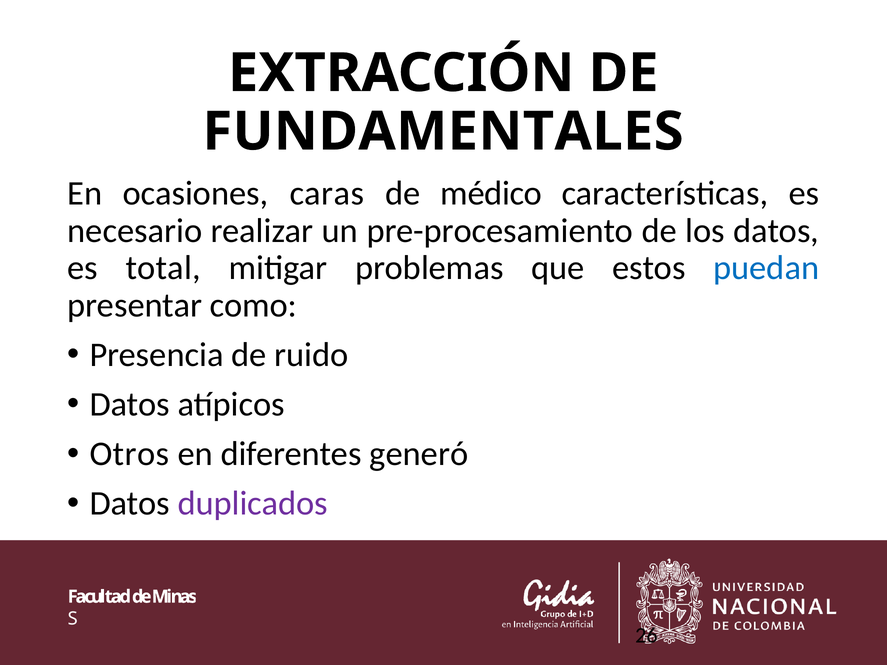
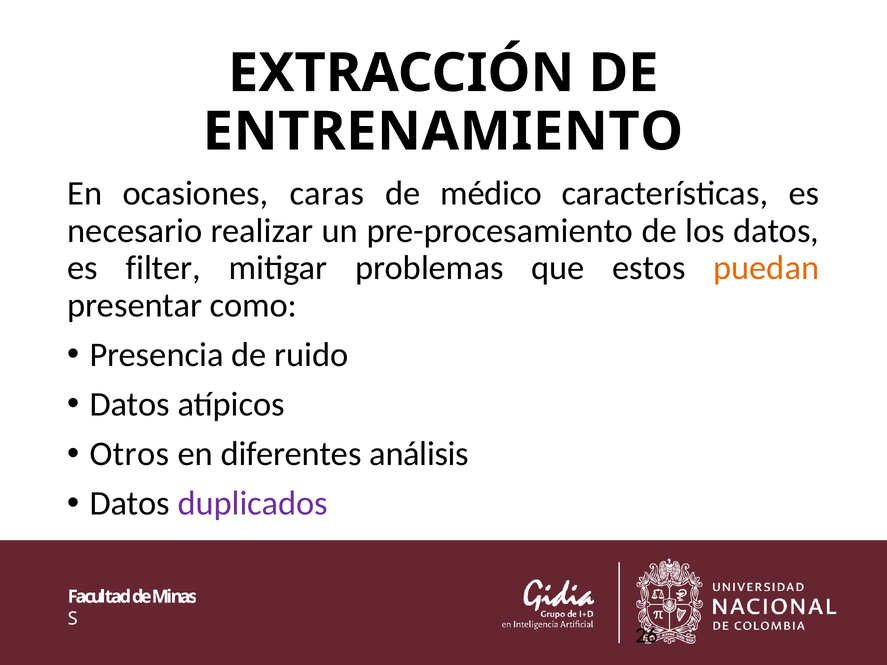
FUNDAMENTALES: FUNDAMENTALES -> ENTRENAMIENTO
total: total -> filter
puedan colour: blue -> orange
generó: generó -> análisis
